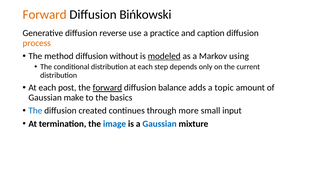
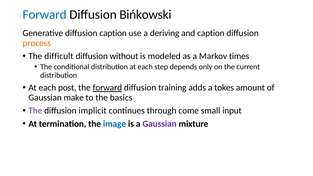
Forward at (45, 15) colour: orange -> blue
diffusion reverse: reverse -> caption
practice: practice -> deriving
method: method -> difficult
modeled underline: present -> none
using: using -> times
balance: balance -> training
topic: topic -> tokes
The at (35, 111) colour: blue -> purple
created: created -> implicit
more: more -> come
Gaussian at (160, 124) colour: blue -> purple
